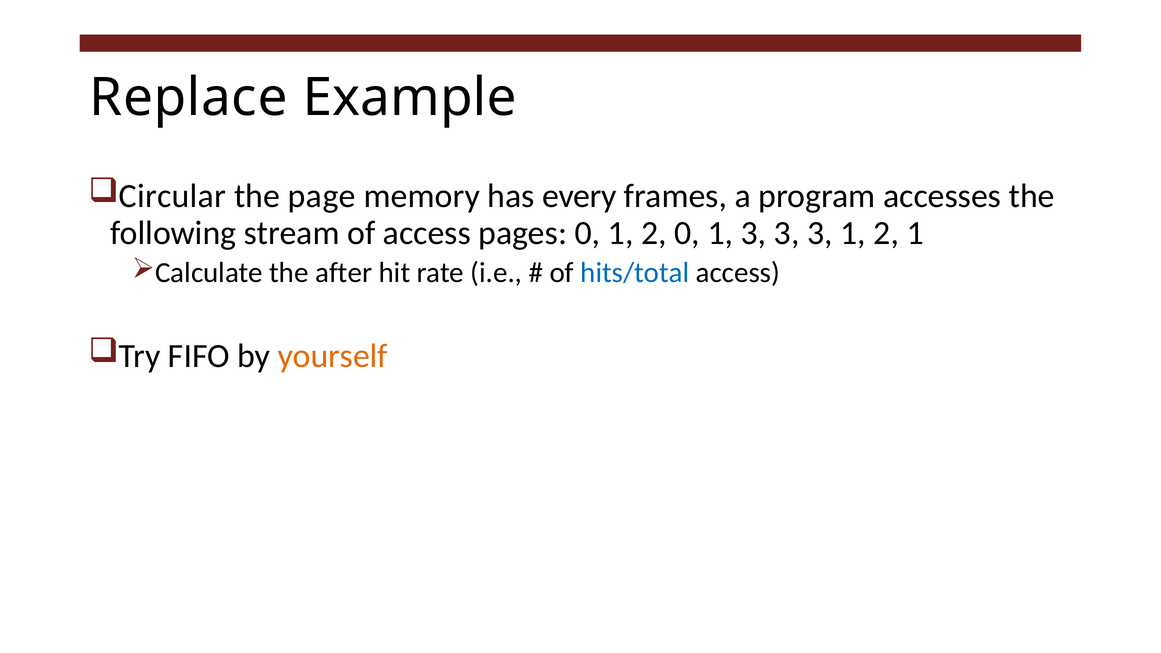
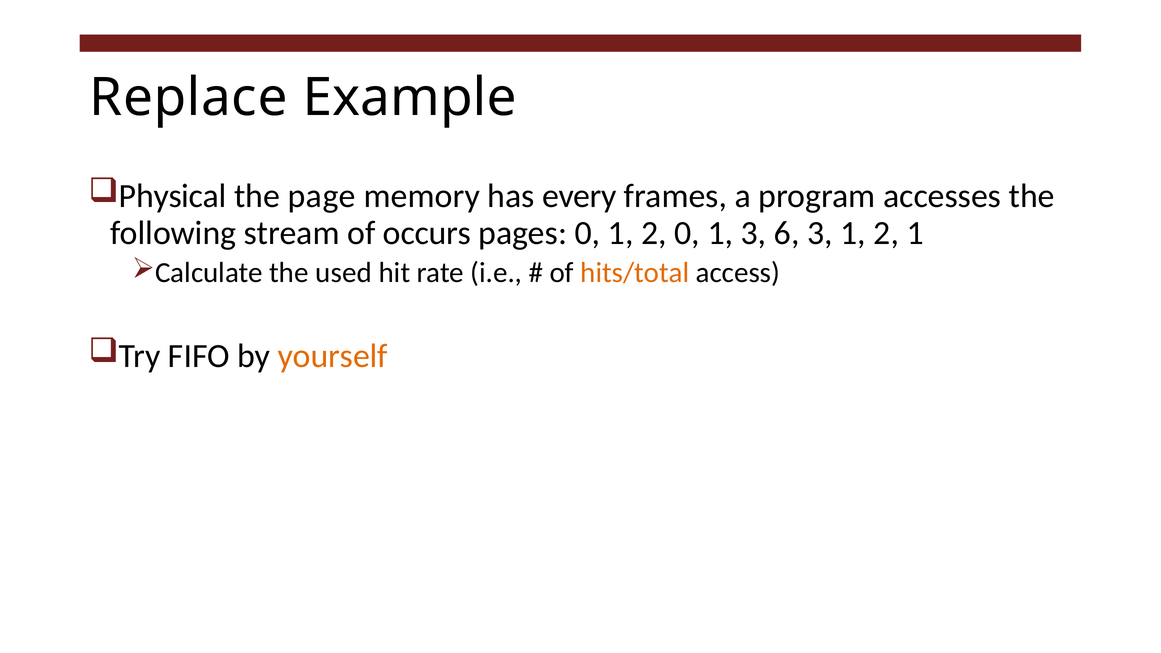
Circular: Circular -> Physical
of access: access -> occurs
1 3 3: 3 -> 6
after: after -> used
hits/total colour: blue -> orange
